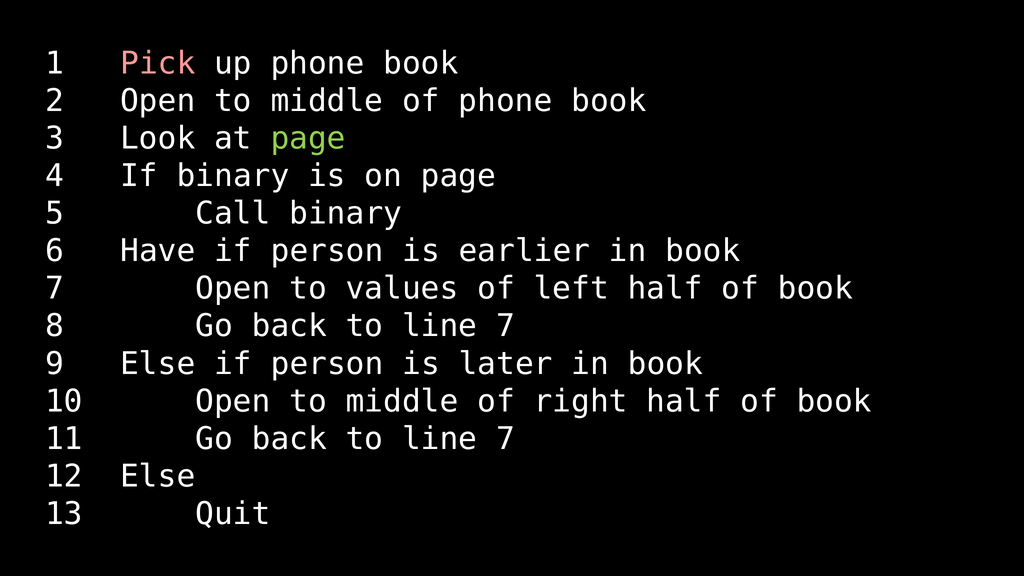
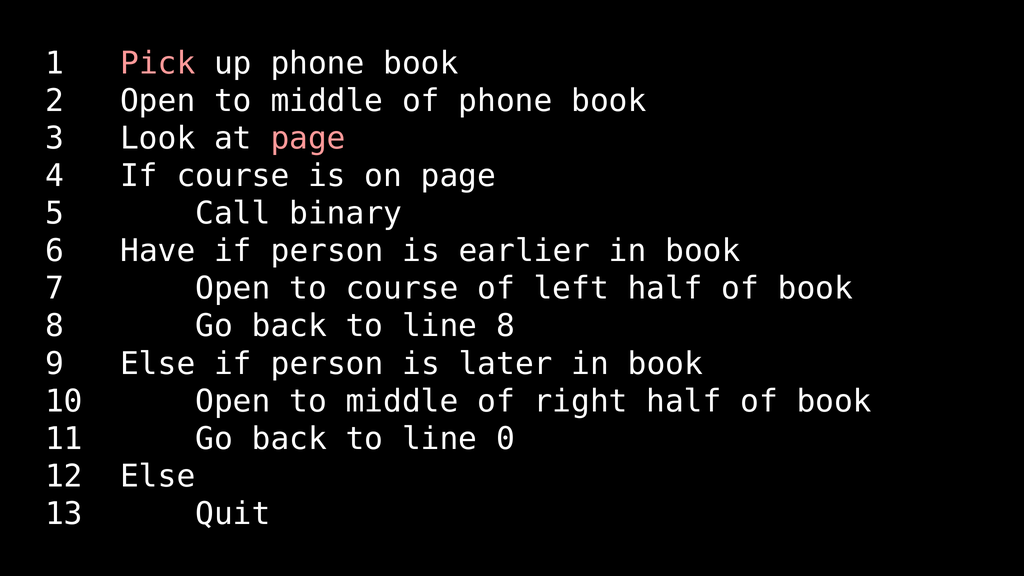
page at (308, 139) colour: light green -> pink
If binary: binary -> course
to values: values -> course
7 at (505, 326): 7 -> 8
7 at (505, 439): 7 -> 0
